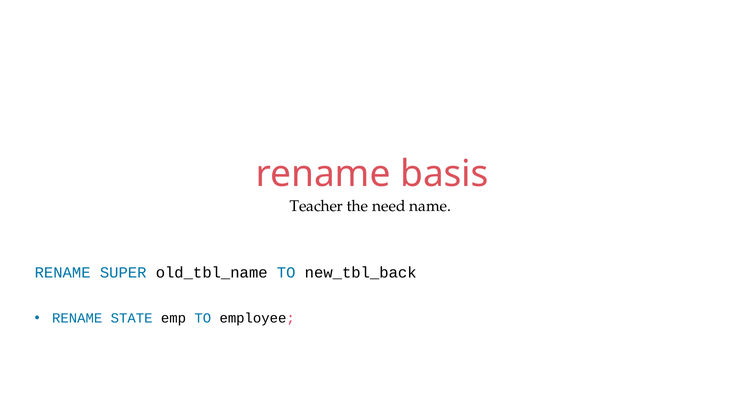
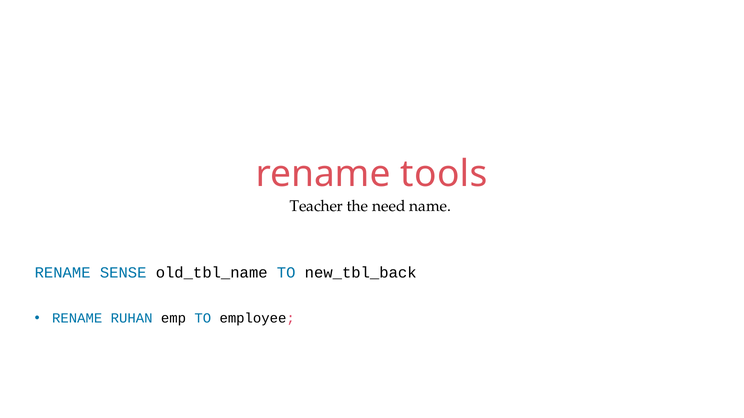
basis: basis -> tools
SUPER: SUPER -> SENSE
STATE: STATE -> RUHAN
